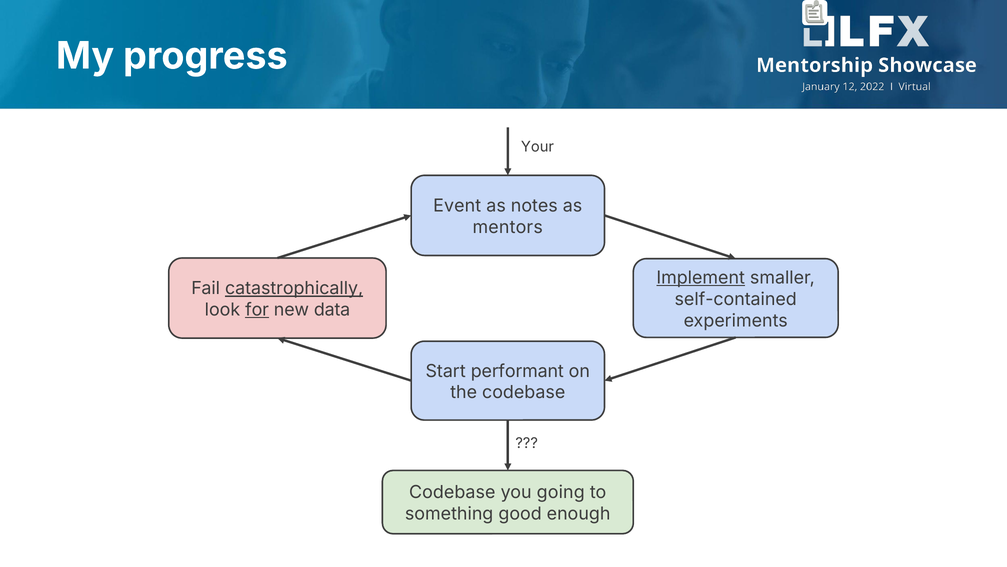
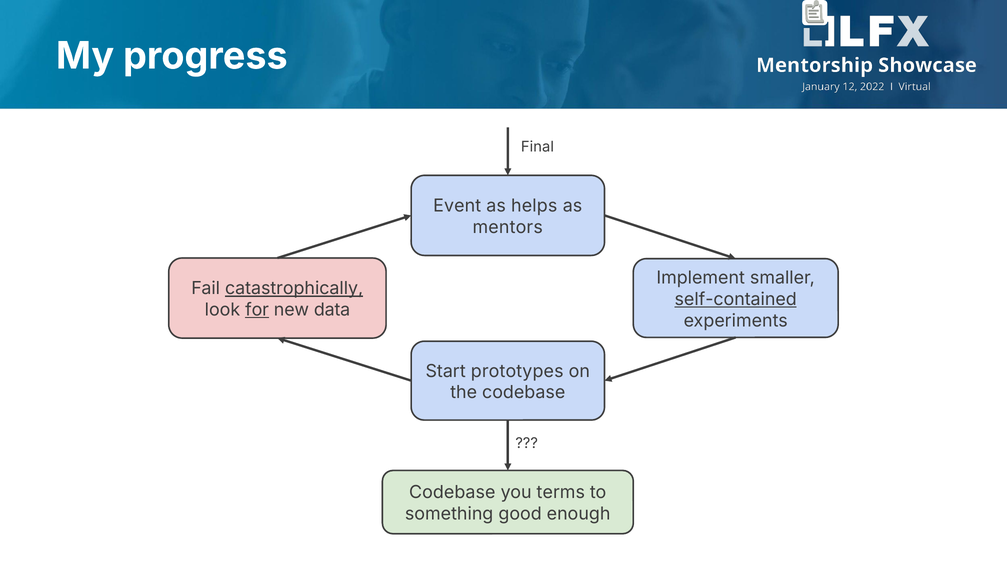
Your: Your -> Final
notes: notes -> helps
Implement underline: present -> none
self-contained underline: none -> present
performant: performant -> prototypes
going: going -> terms
